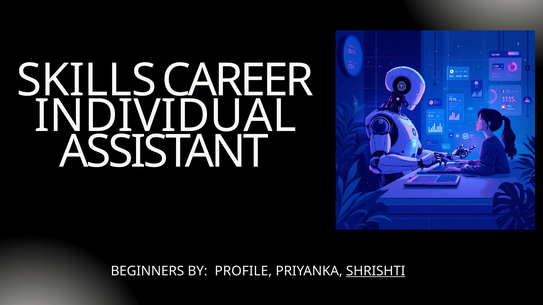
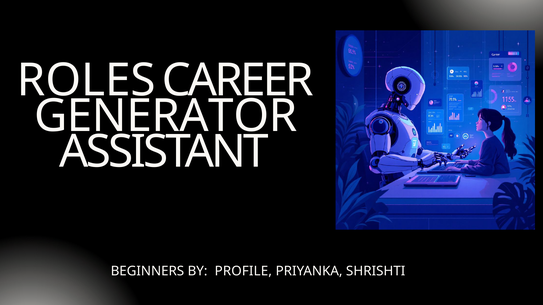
SKILLS: SKILLS -> ROLES
INDIVIDUAL: INDIVIDUAL -> GENERATOR
SHRISHTI underline: present -> none
